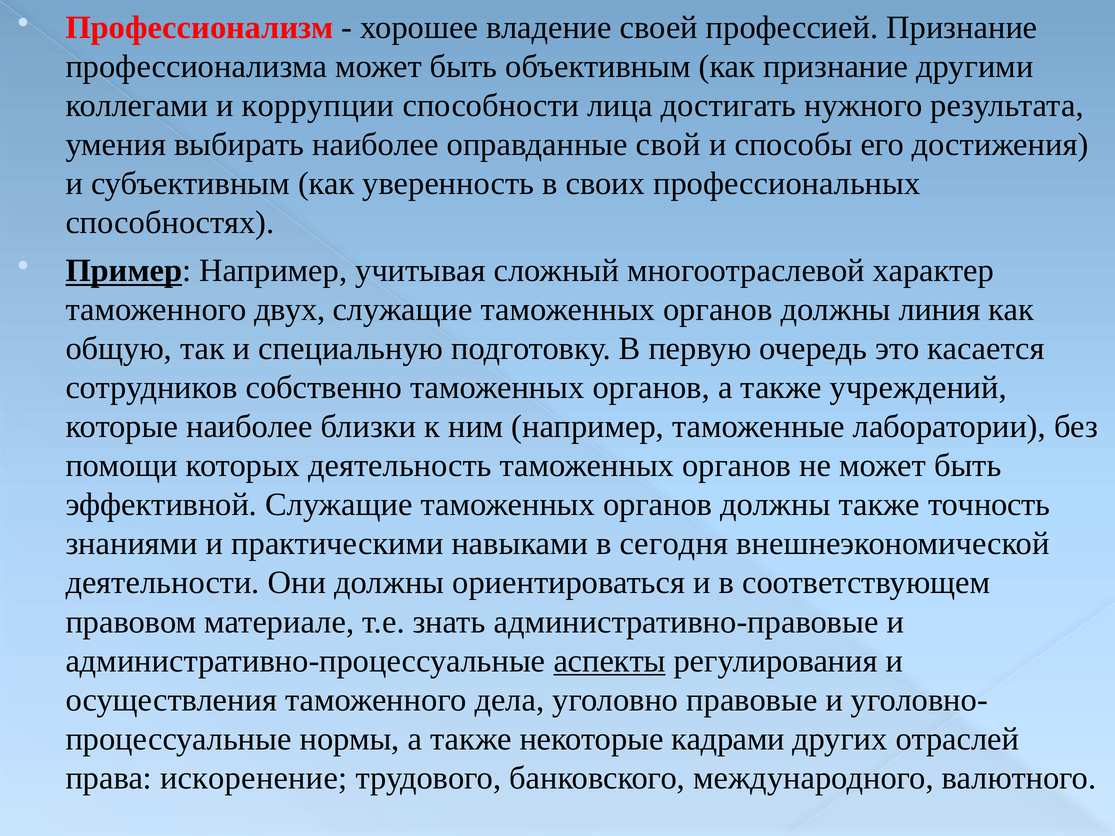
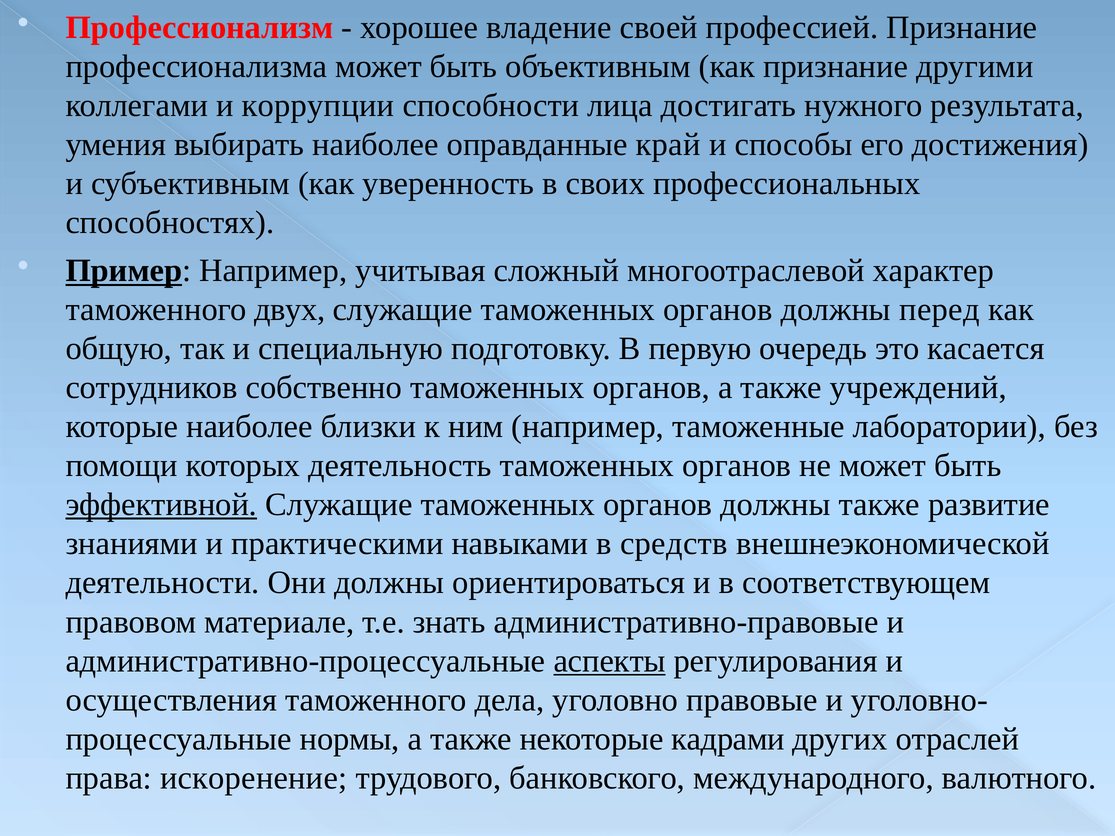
свой: свой -> край
линия: линия -> перед
эффективной underline: none -> present
точность: точность -> развитие
сегодня: сегодня -> средств
